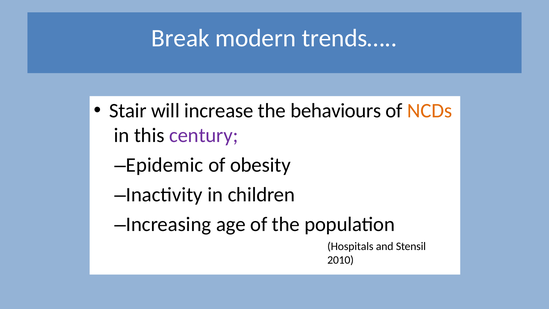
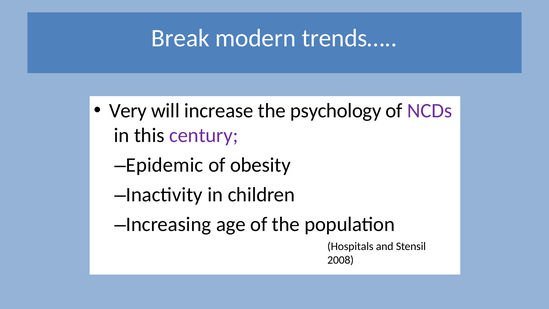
Stair: Stair -> Very
behaviours: behaviours -> psychology
NCDs colour: orange -> purple
2010: 2010 -> 2008
